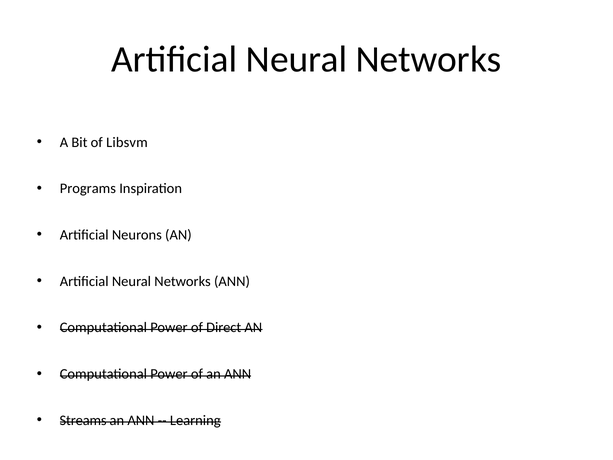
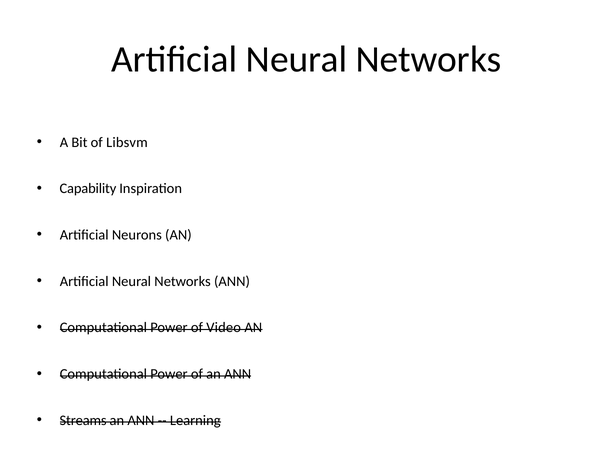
Programs: Programs -> Capability
Direct: Direct -> Video
